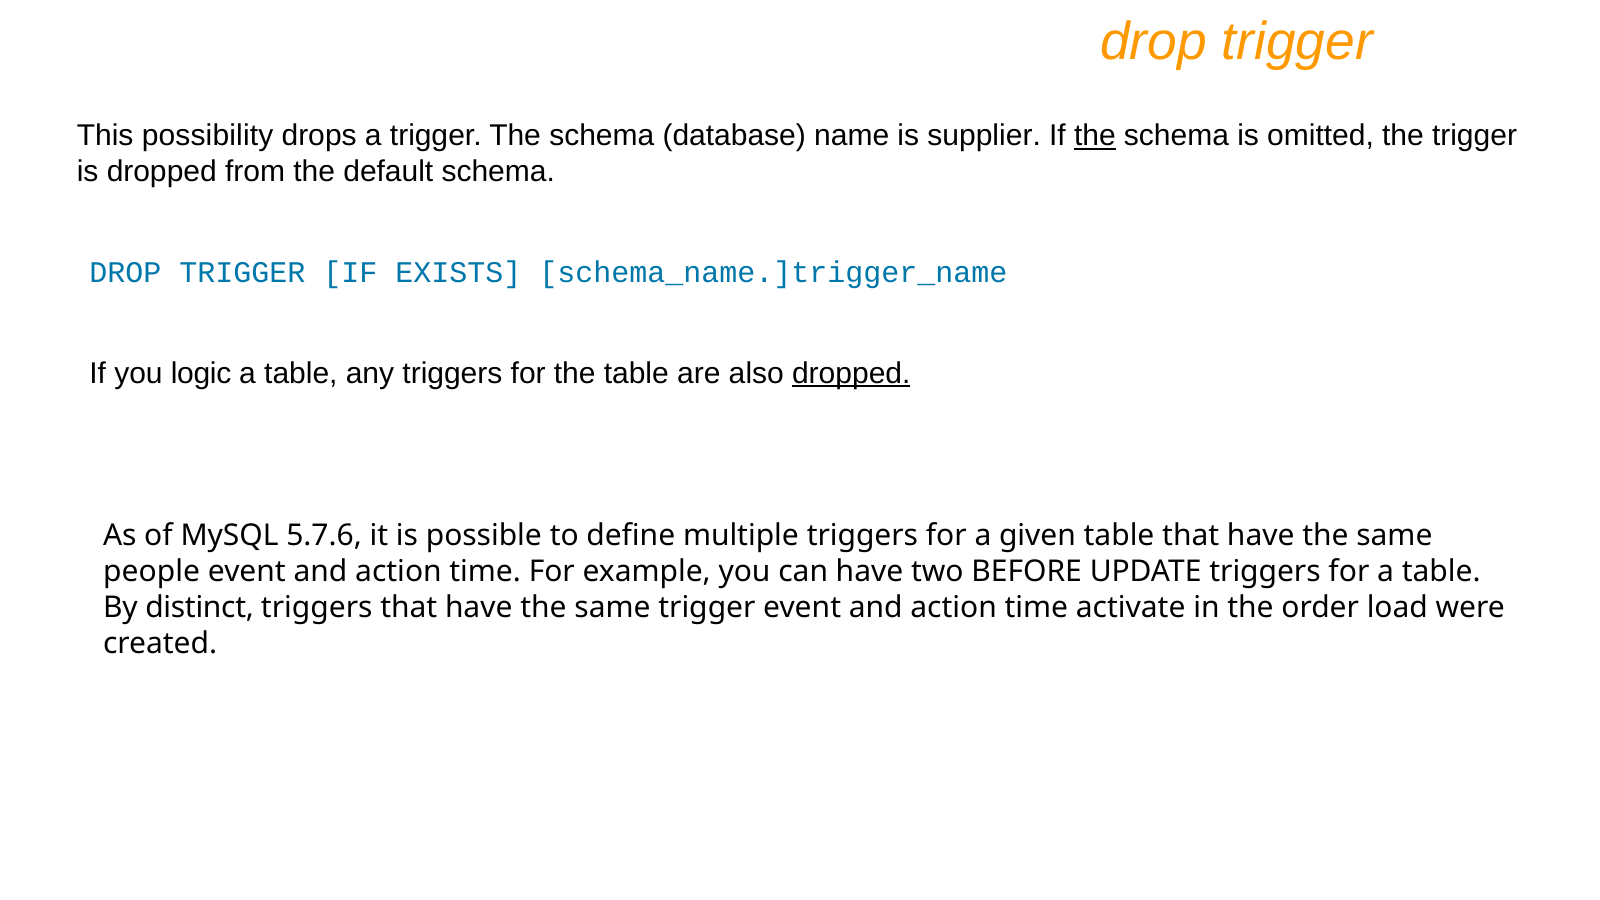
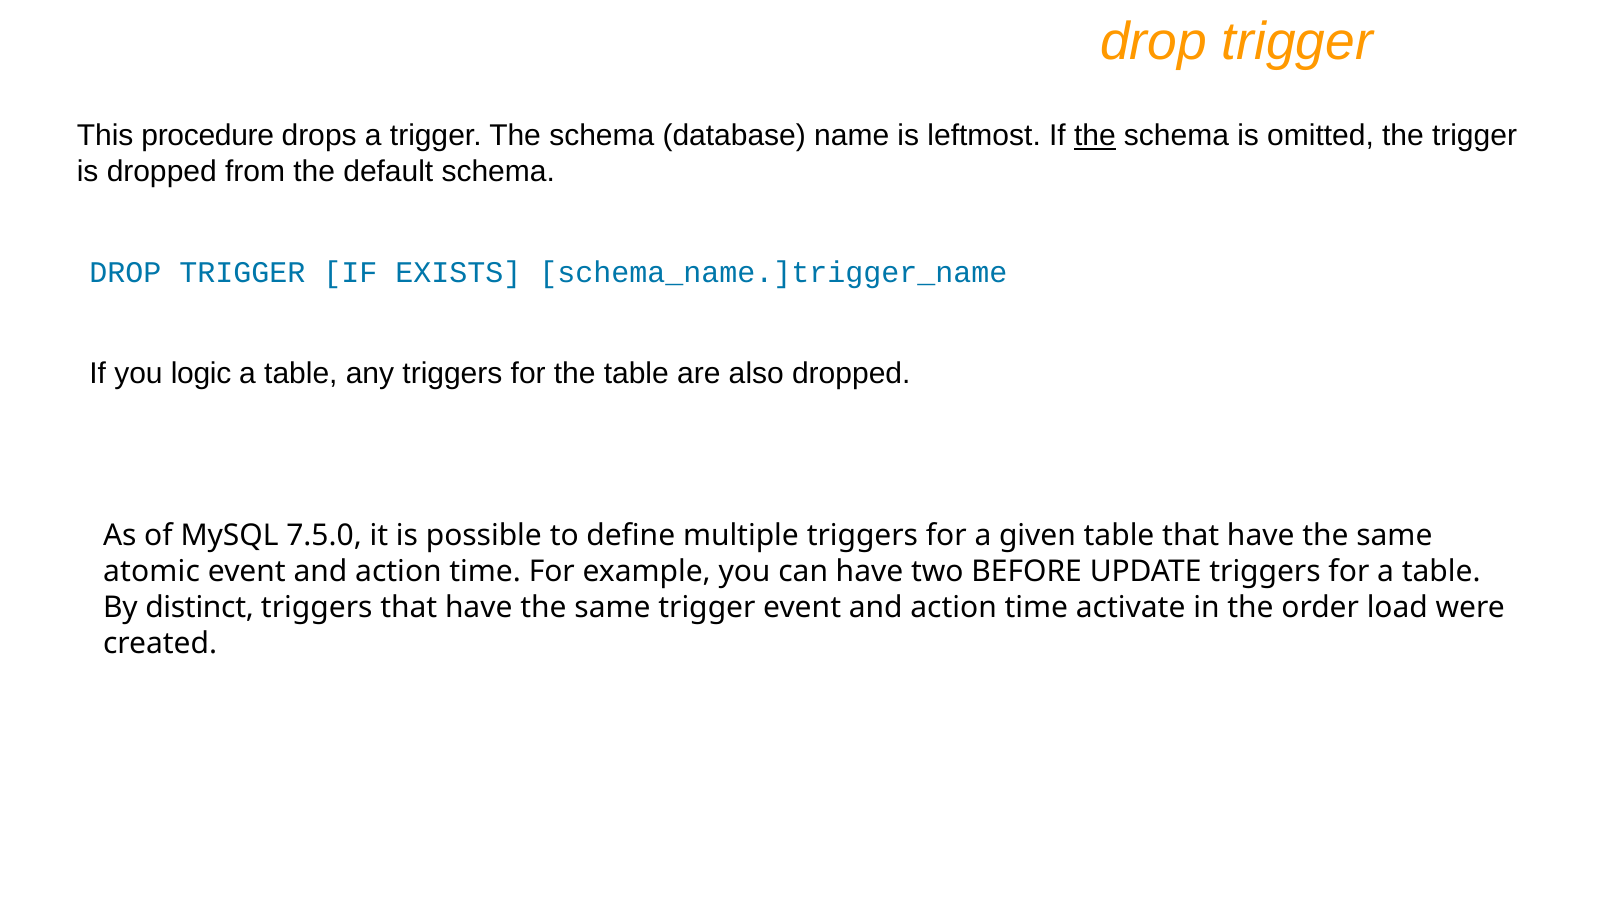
possibility: possibility -> procedure
supplier: supplier -> leftmost
dropped at (851, 373) underline: present -> none
5.7.6: 5.7.6 -> 7.5.0
people: people -> atomic
